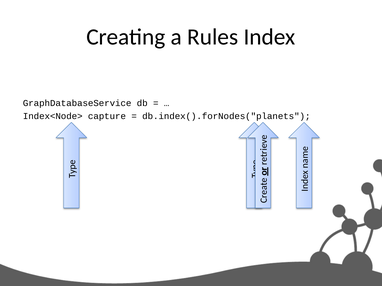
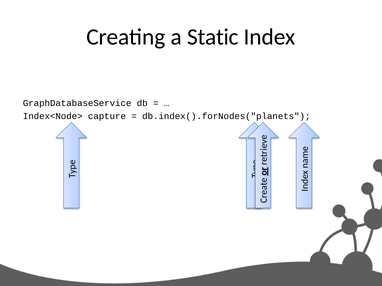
Rules: Rules -> Static
